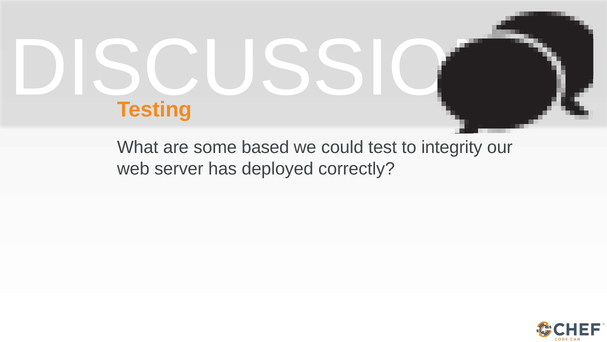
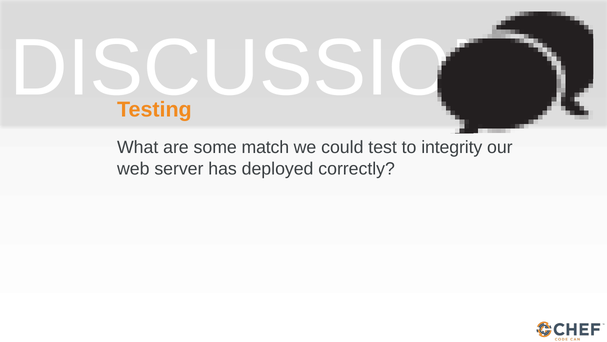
based: based -> match
